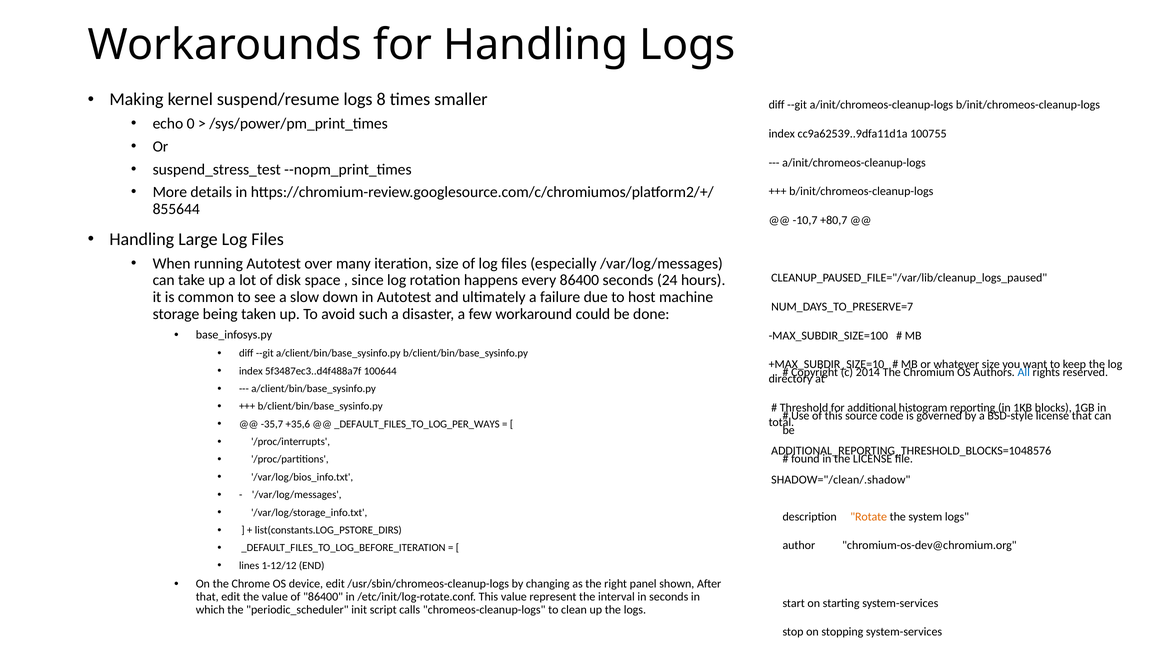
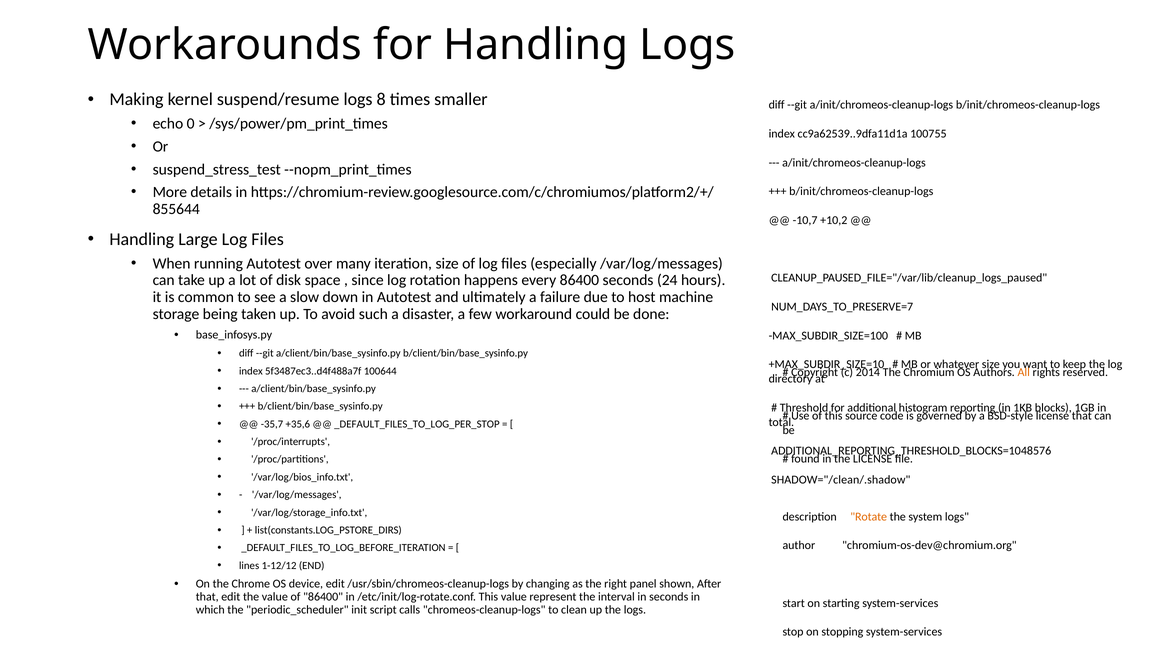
+80,7: +80,7 -> +10,2
All colour: blue -> orange
_DEFAULT_FILES_TO_LOG_PER_WAYS: _DEFAULT_FILES_TO_LOG_PER_WAYS -> _DEFAULT_FILES_TO_LOG_PER_STOP
